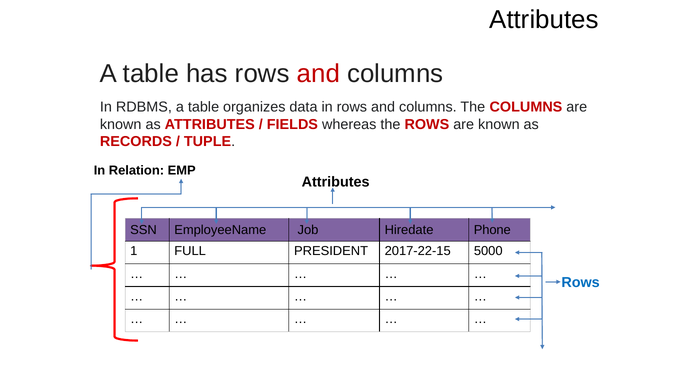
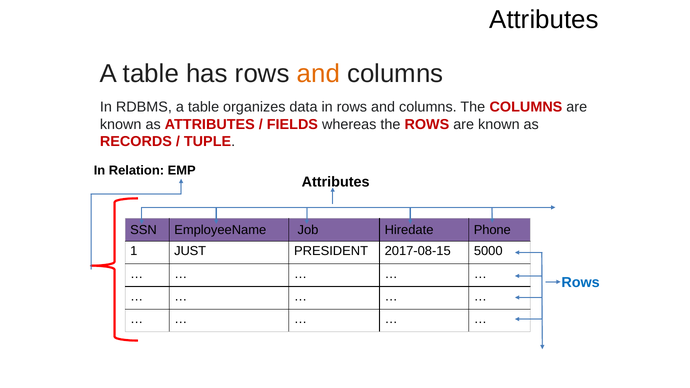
and at (318, 74) colour: red -> orange
FULL: FULL -> JUST
2017-22-15: 2017-22-15 -> 2017-08-15
